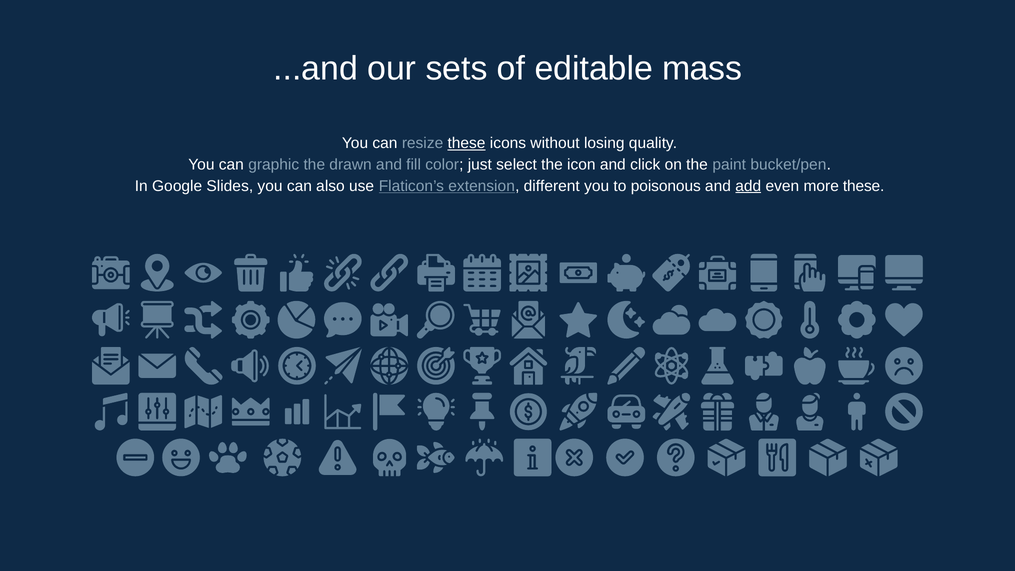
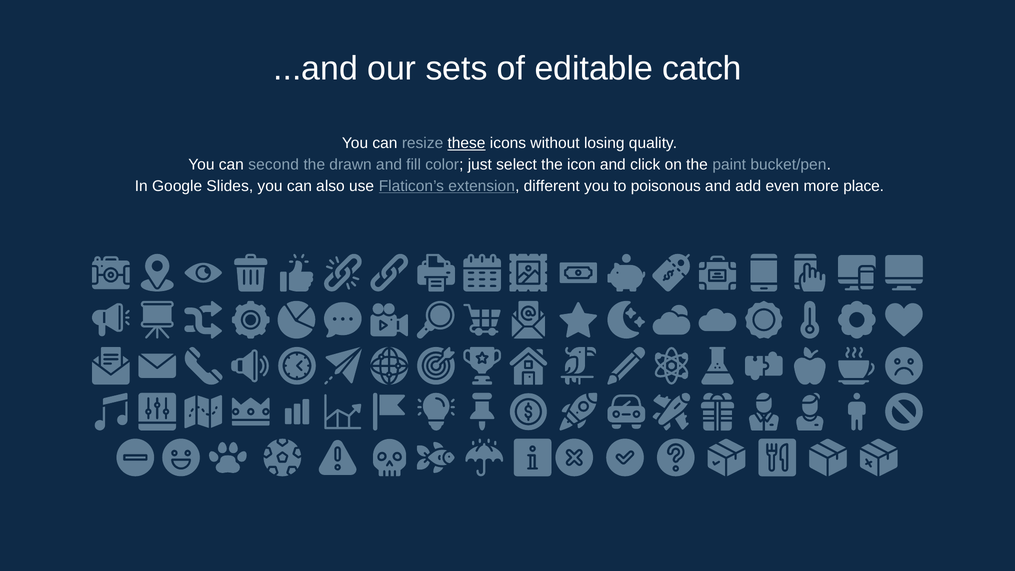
mass: mass -> catch
graphic: graphic -> second
add underline: present -> none
more these: these -> place
